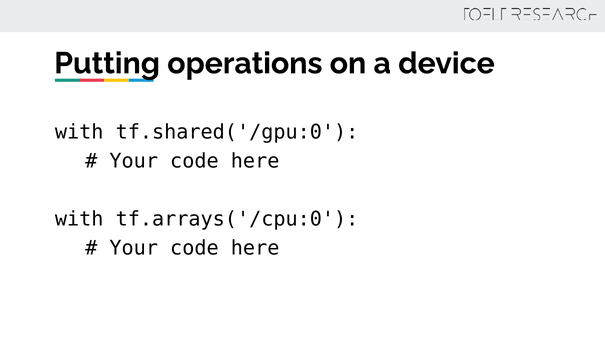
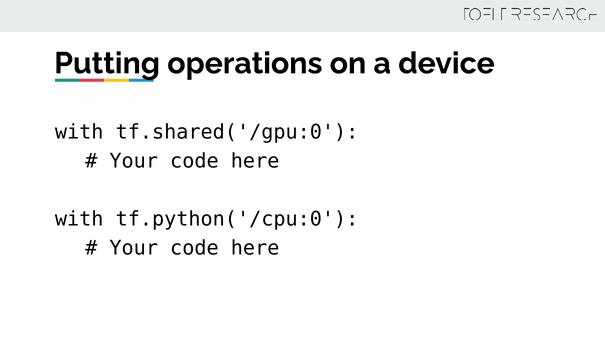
tf.arrays('/cpu:0: tf.arrays('/cpu:0 -> tf.python('/cpu:0
